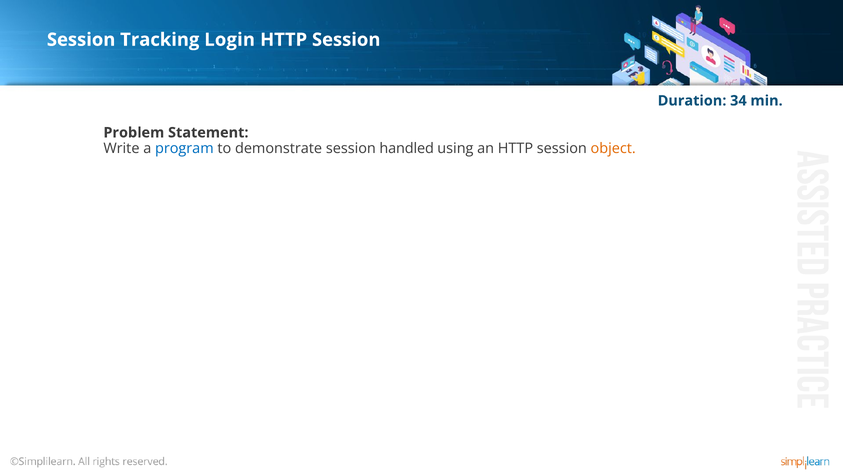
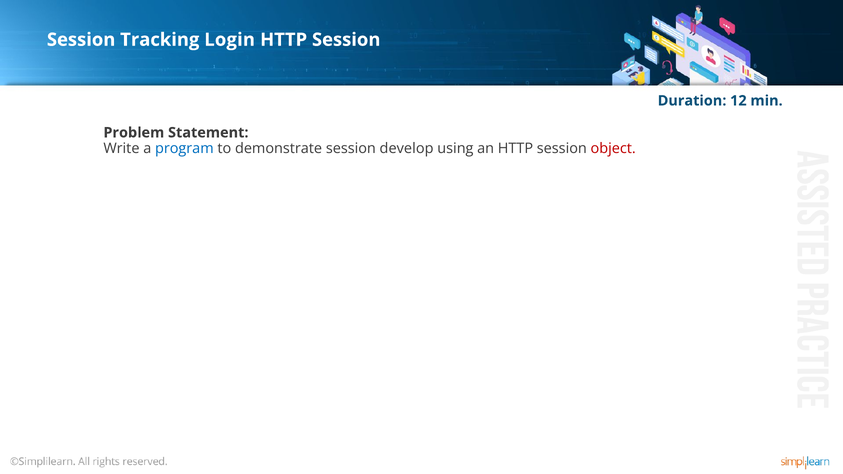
34: 34 -> 12
handled: handled -> develop
object colour: orange -> red
